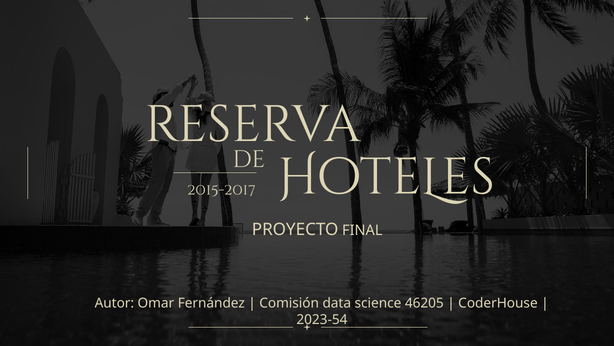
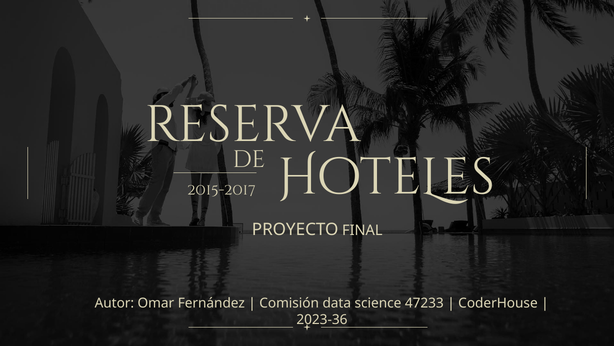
46205: 46205 -> 47233
2023-54: 2023-54 -> 2023-36
